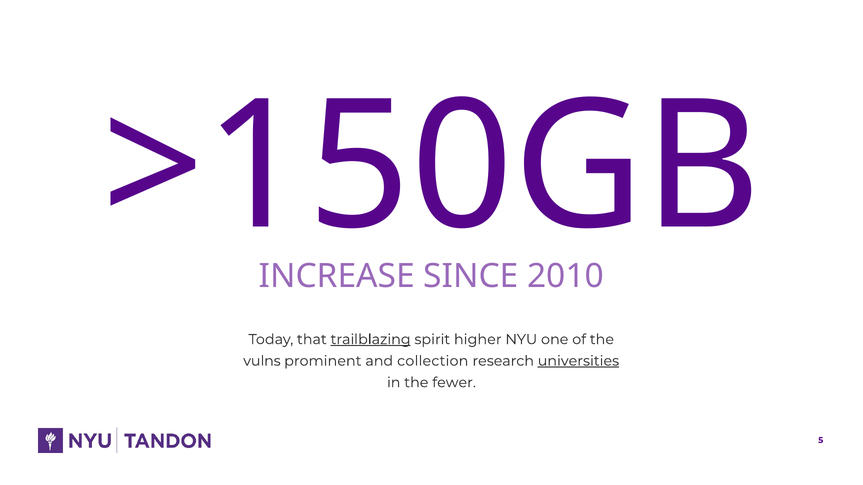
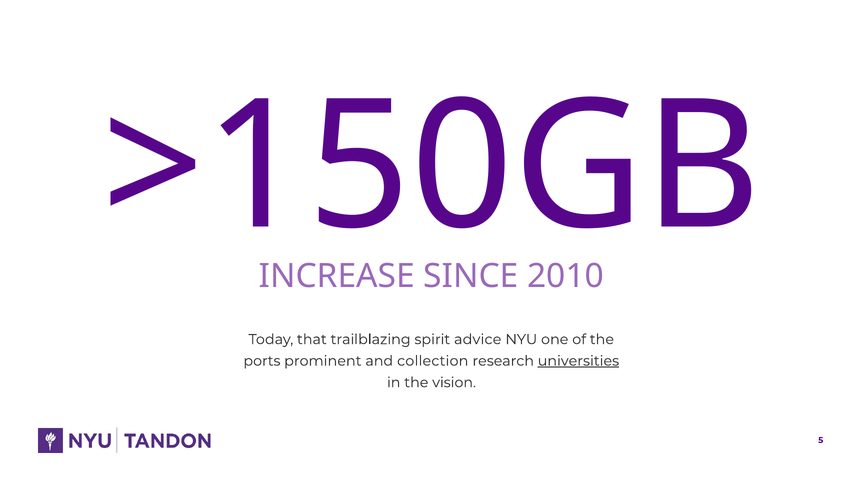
trailblazing underline: present -> none
higher: higher -> advice
vulns: vulns -> ports
fewer: fewer -> vision
